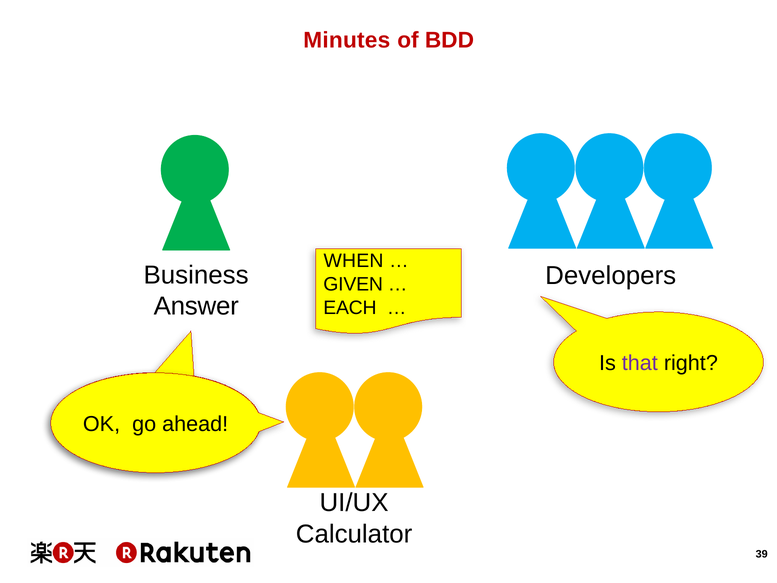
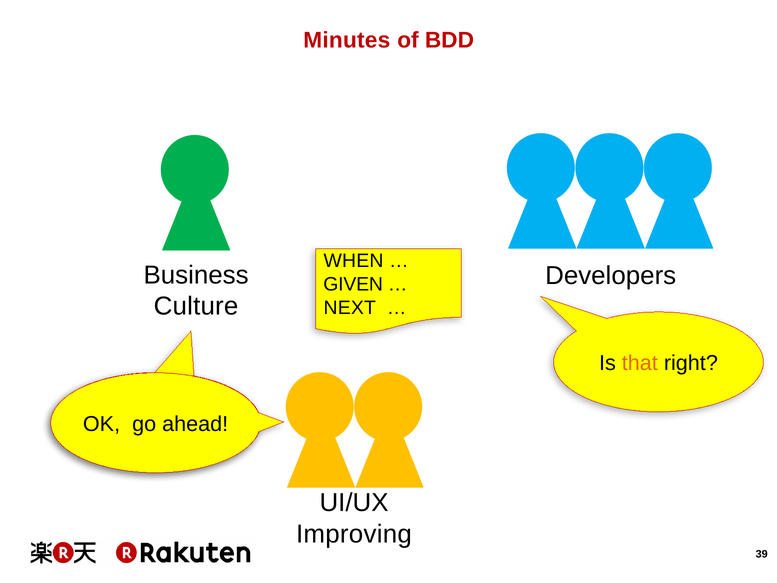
Answer: Answer -> Culture
EACH: EACH -> NEXT
that colour: purple -> orange
Calculator: Calculator -> Improving
